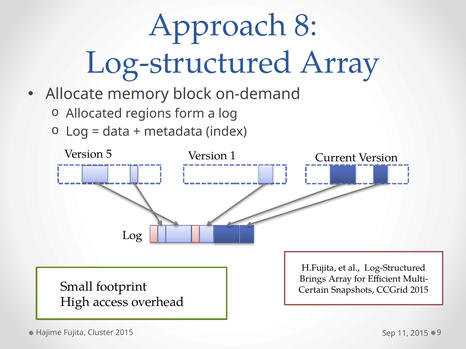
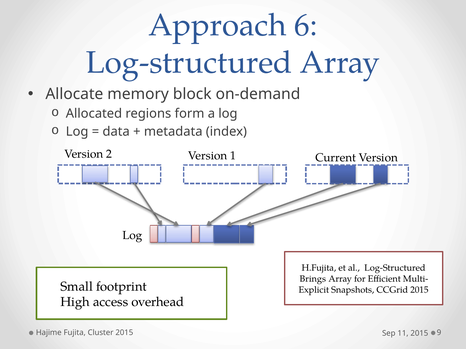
8: 8 -> 6
5: 5 -> 2
Certain: Certain -> Explicit
